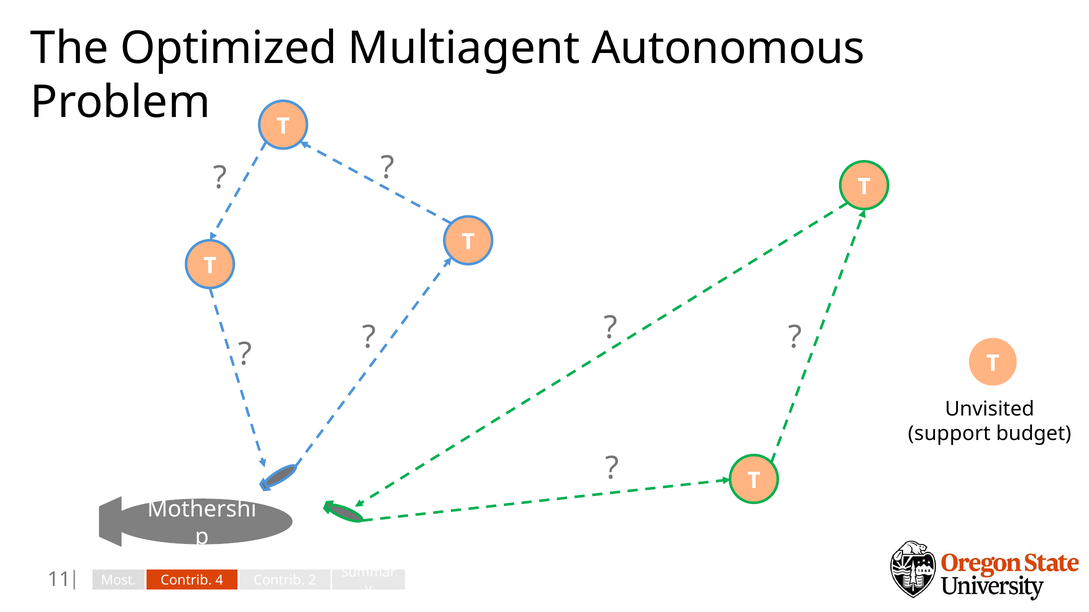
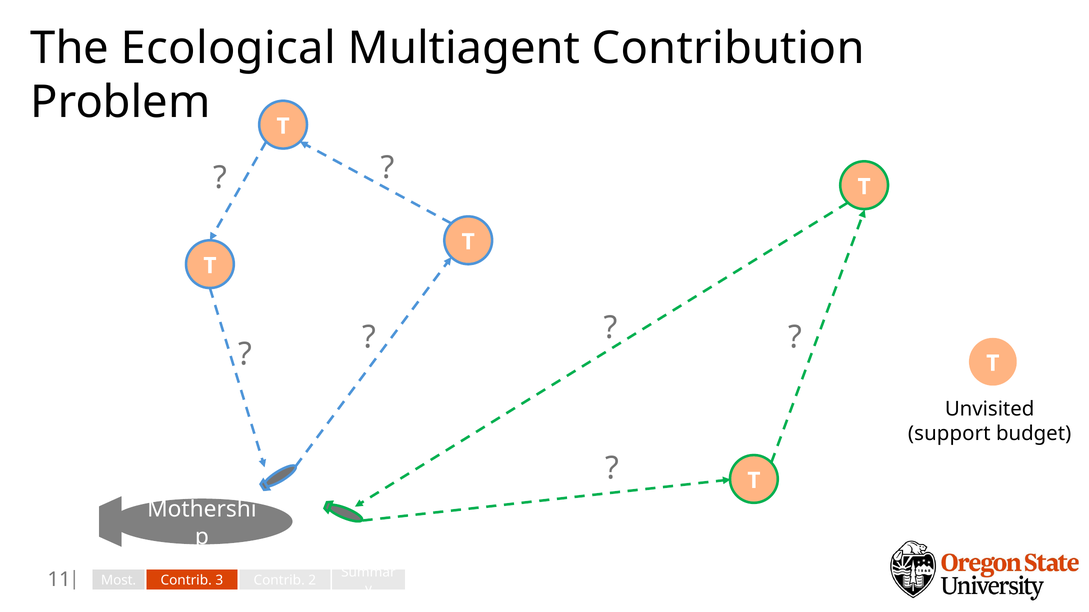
Optimized: Optimized -> Ecological
Autonomous: Autonomous -> Contribution
4: 4 -> 3
